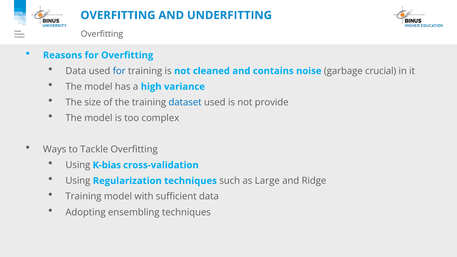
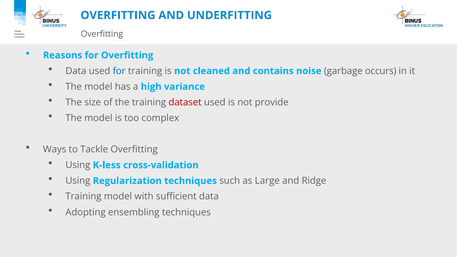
crucial: crucial -> occurs
dataset colour: blue -> red
K-bias: K-bias -> K-less
